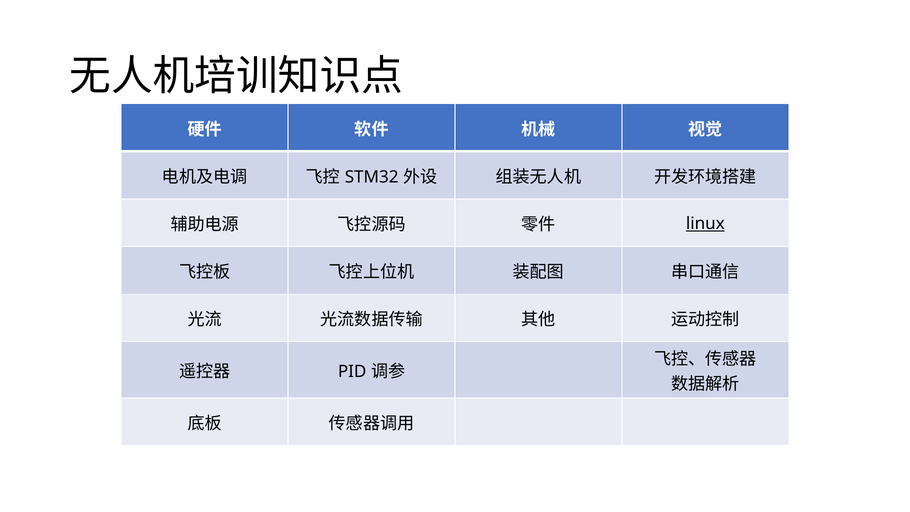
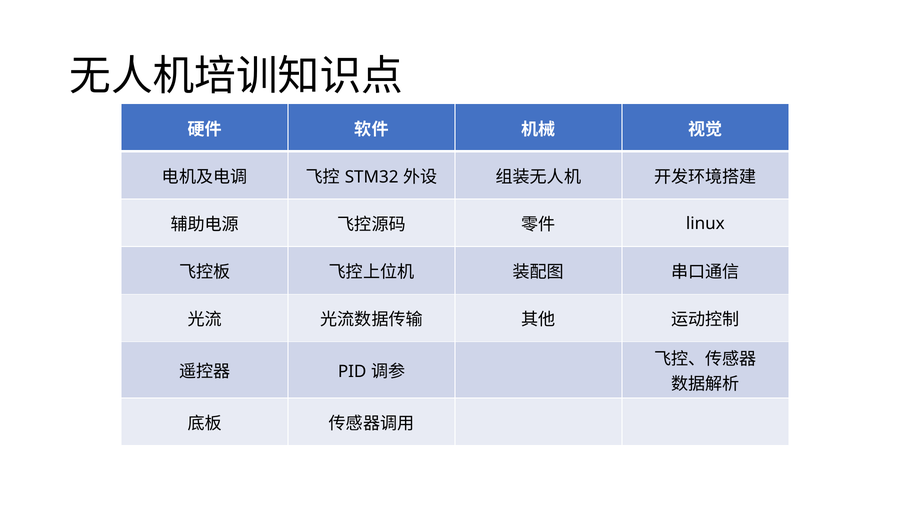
linux underline: present -> none
